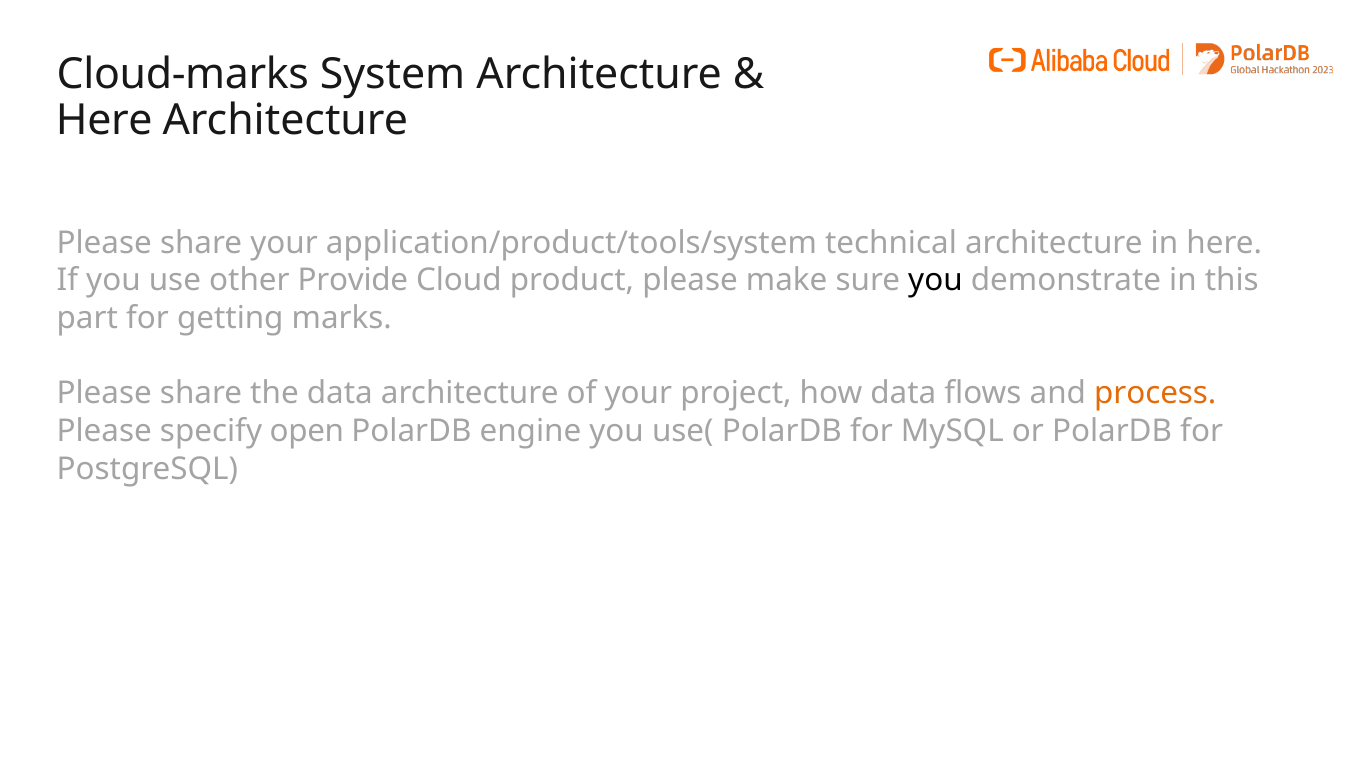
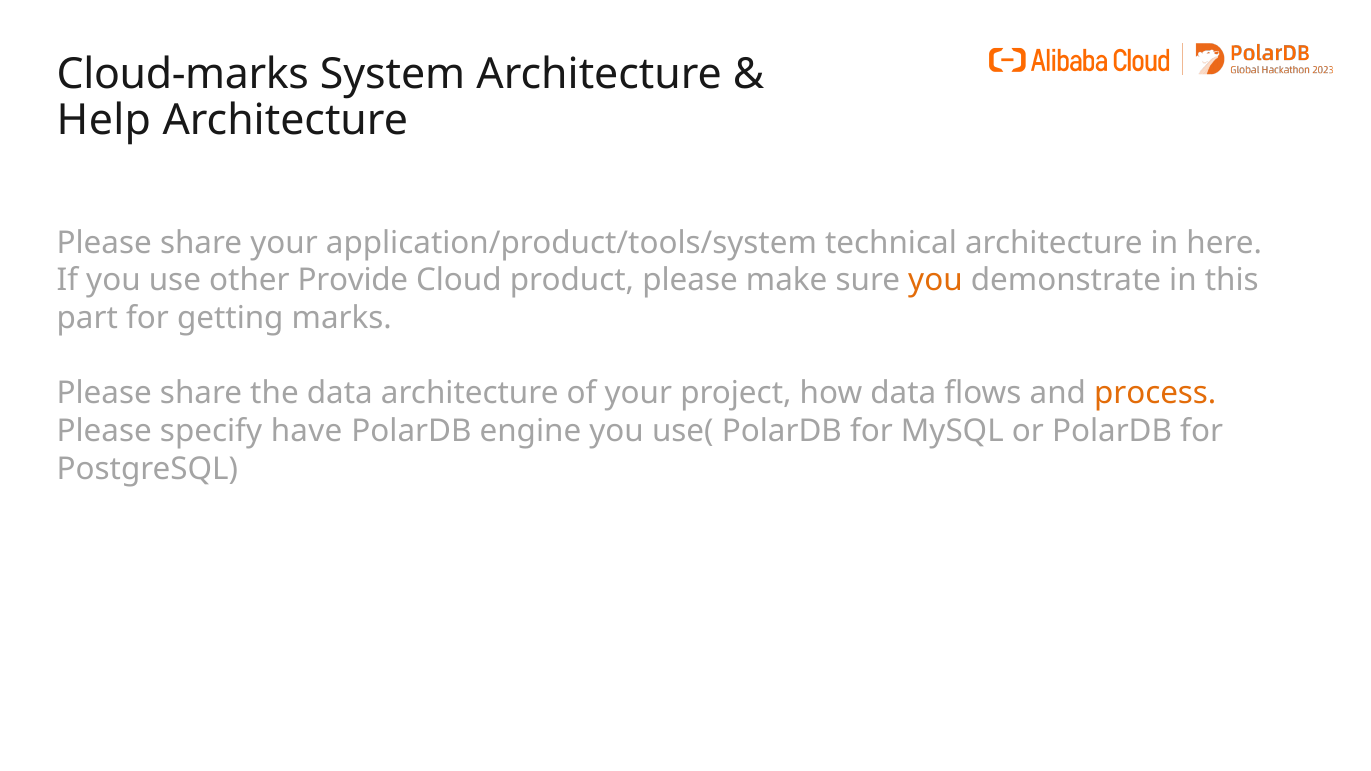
Here at (104, 120): Here -> Help
you at (935, 281) colour: black -> orange
open: open -> have
